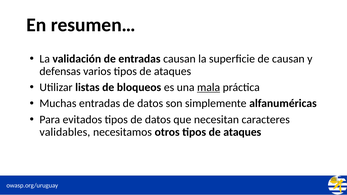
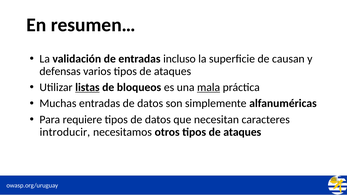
entradas causan: causan -> incluso
listas underline: none -> present
evitados: evitados -> requiere
validables: validables -> introducir
